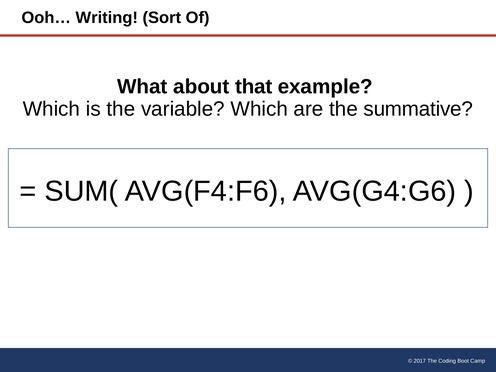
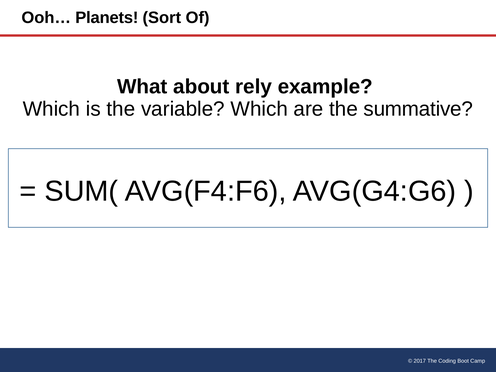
Writing: Writing -> Planets
that: that -> rely
